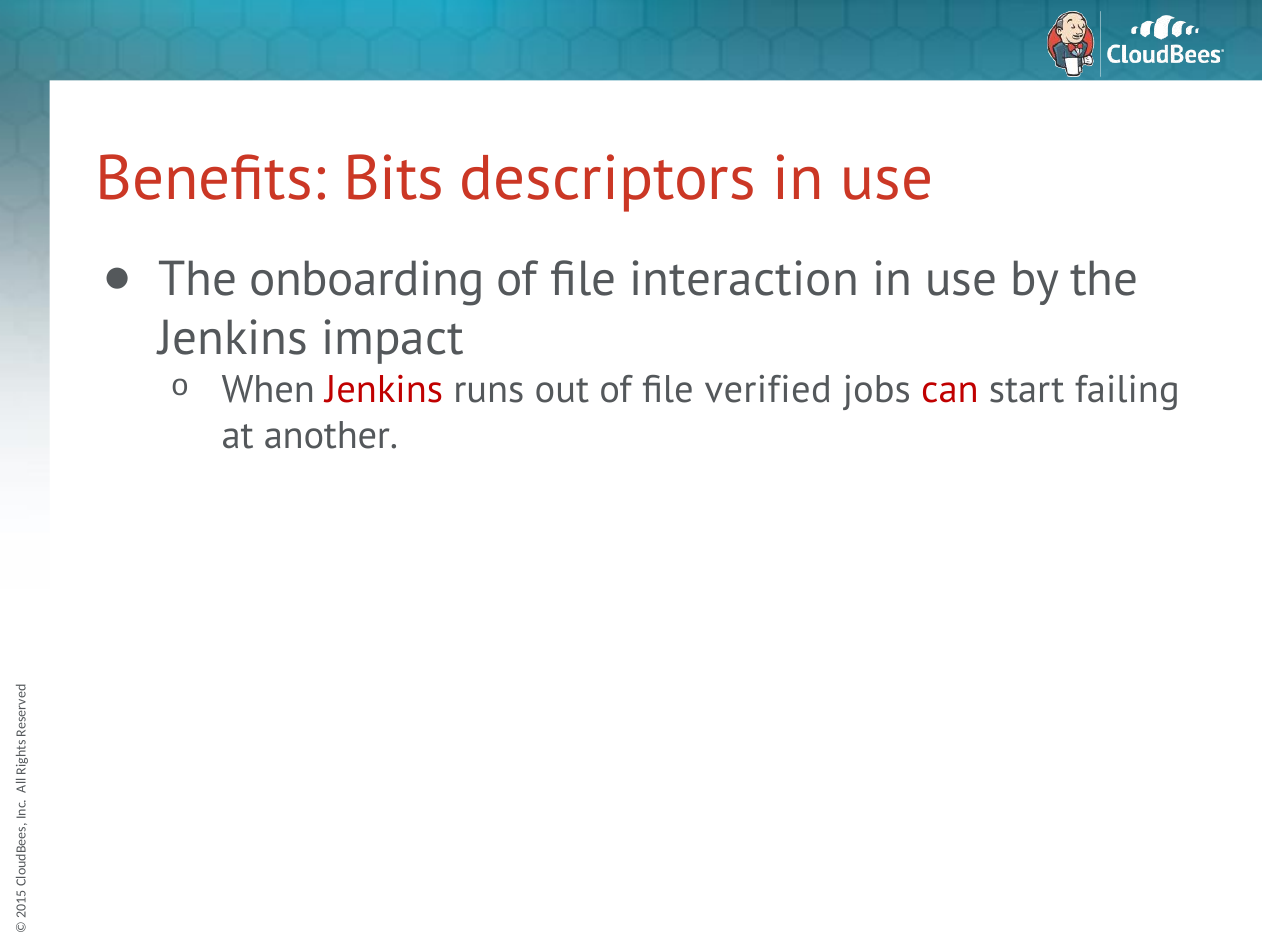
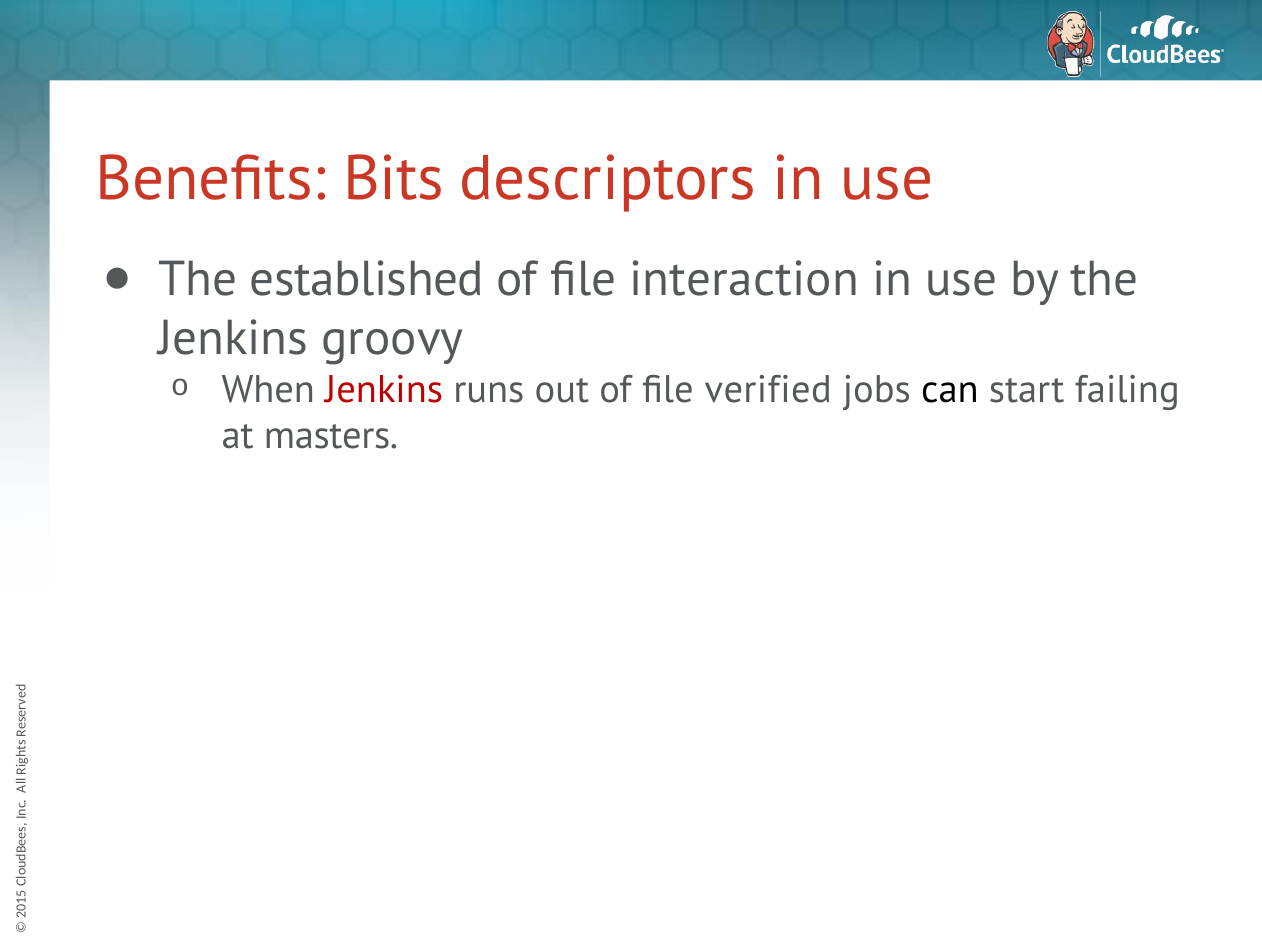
onboarding: onboarding -> established
impact: impact -> groovy
can colour: red -> black
another: another -> masters
